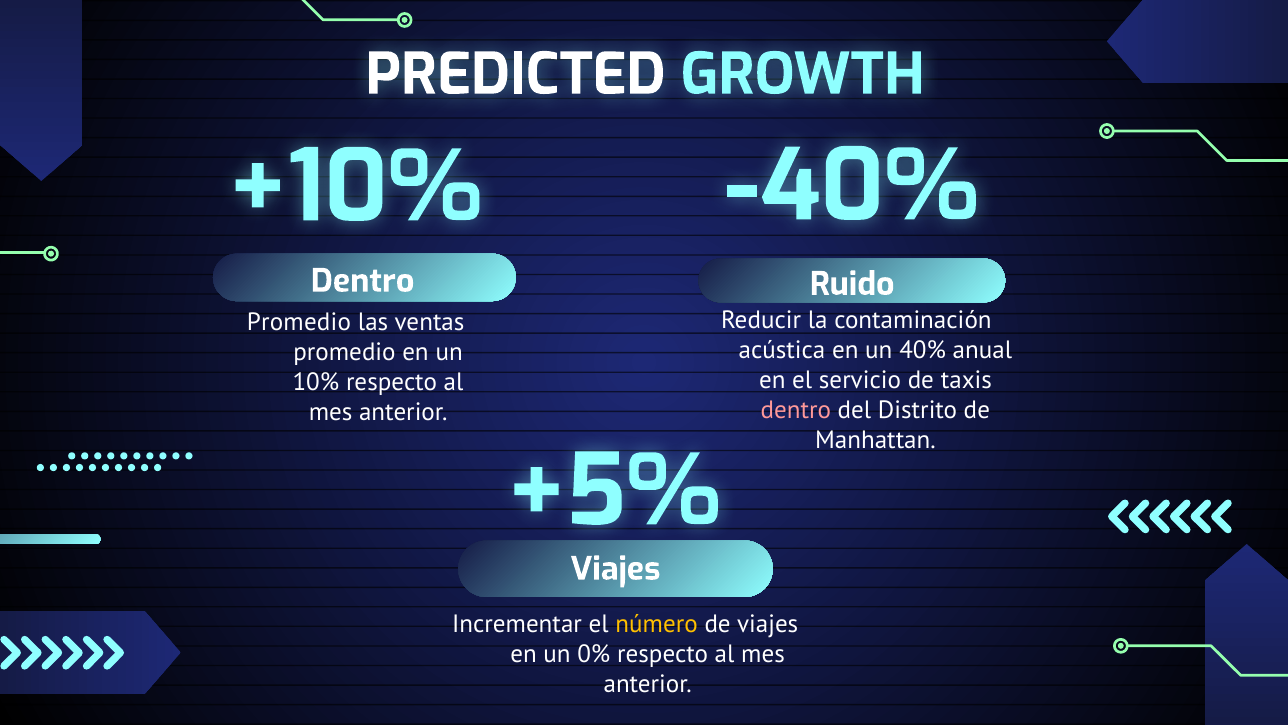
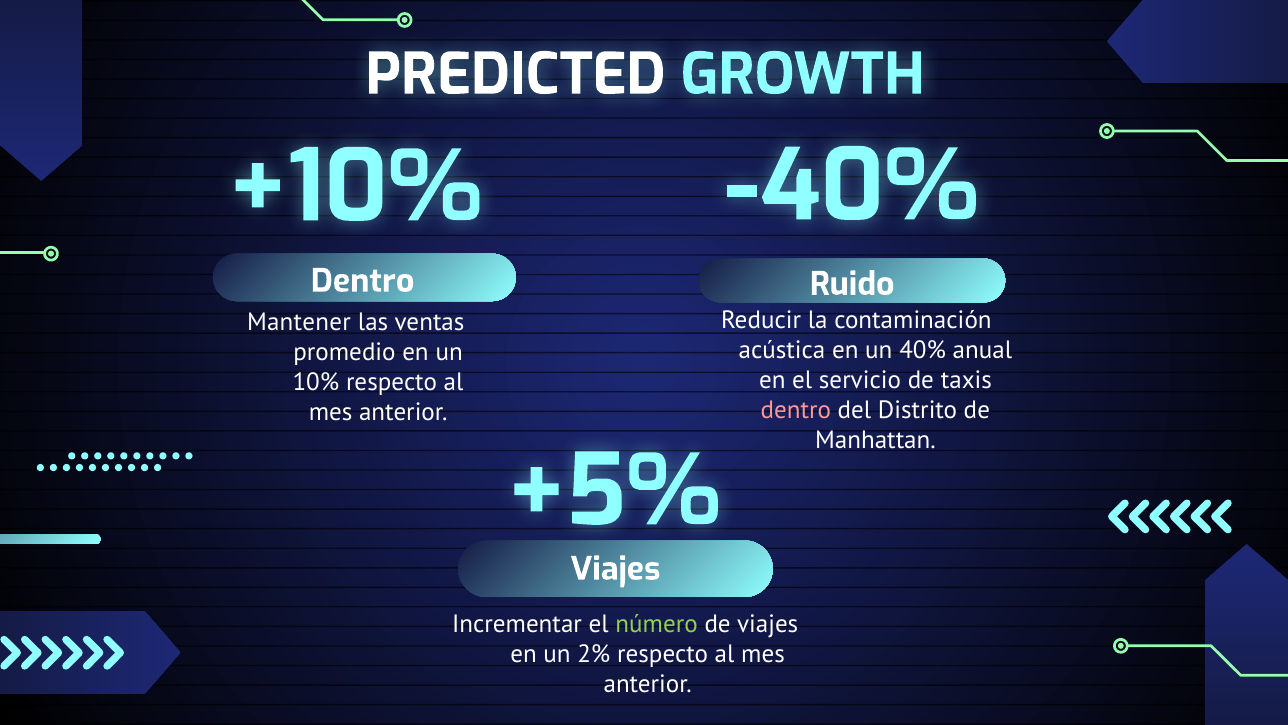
Promedio at (299, 322): Promedio -> Mantener
número colour: yellow -> light green
0%: 0% -> 2%
